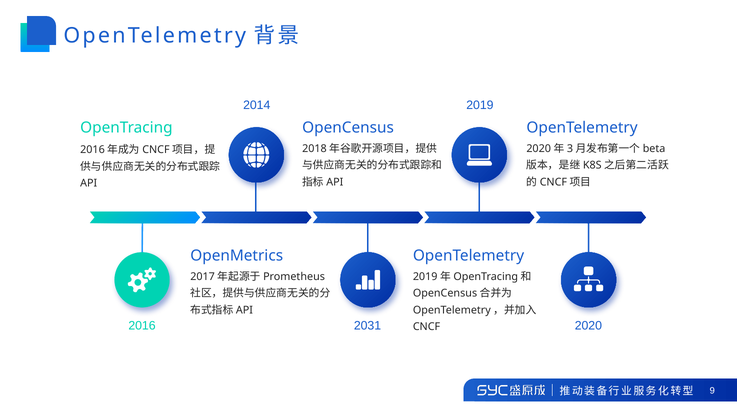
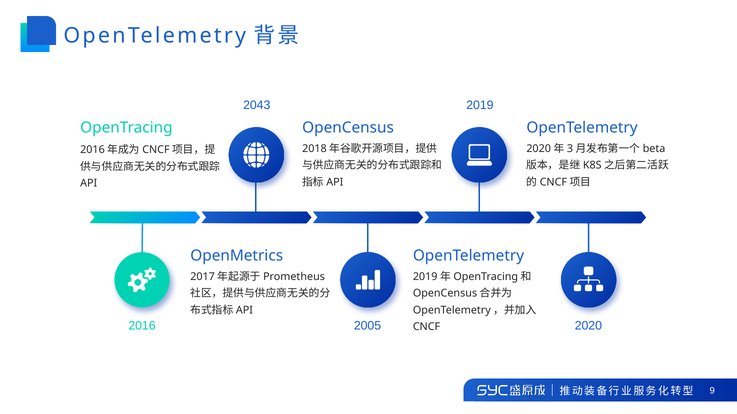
2014: 2014 -> 2043
2031: 2031 -> 2005
